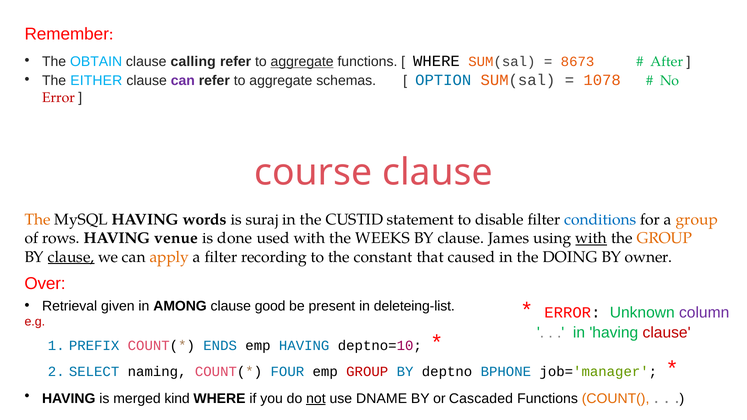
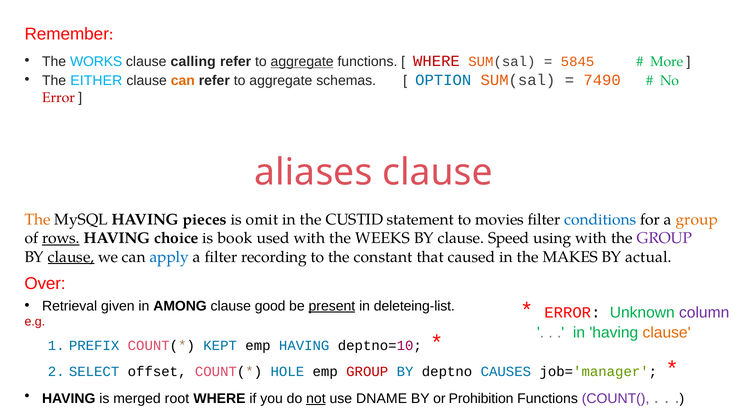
OBTAIN: OBTAIN -> WORKS
WHERE at (436, 61) colour: black -> red
8673: 8673 -> 5845
After: After -> More
can at (183, 80) colour: purple -> orange
1078: 1078 -> 7490
course: course -> aliases
words: words -> pieces
suraj: suraj -> omit
disable: disable -> movies
rows underline: none -> present
venue: venue -> choice
done: done -> book
James: James -> Speed
with at (591, 238) underline: present -> none
GROUP at (665, 238) colour: orange -> purple
apply colour: orange -> blue
DOING: DOING -> MAKES
owner: owner -> actual
present underline: none -> present
clause at (667, 333) colour: red -> orange
ENDS: ENDS -> KEPT
naming: naming -> offset
FOUR: FOUR -> HOLE
BPHONE: BPHONE -> CAUSES
kind: kind -> root
Cascaded: Cascaded -> Prohibition
COUNT( colour: orange -> purple
